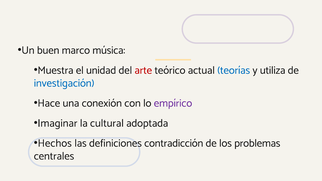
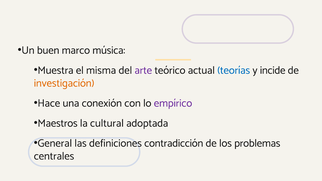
unidad: unidad -> misma
arte colour: red -> purple
utiliza: utiliza -> incide
investigación colour: blue -> orange
Imaginar: Imaginar -> Maestros
Hechos: Hechos -> General
